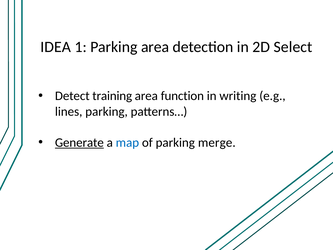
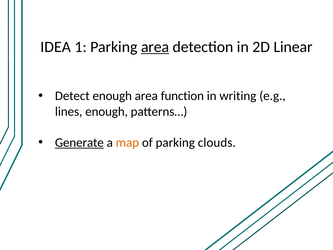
area at (155, 47) underline: none -> present
Select: Select -> Linear
Detect training: training -> enough
lines parking: parking -> enough
map colour: blue -> orange
merge: merge -> clouds
